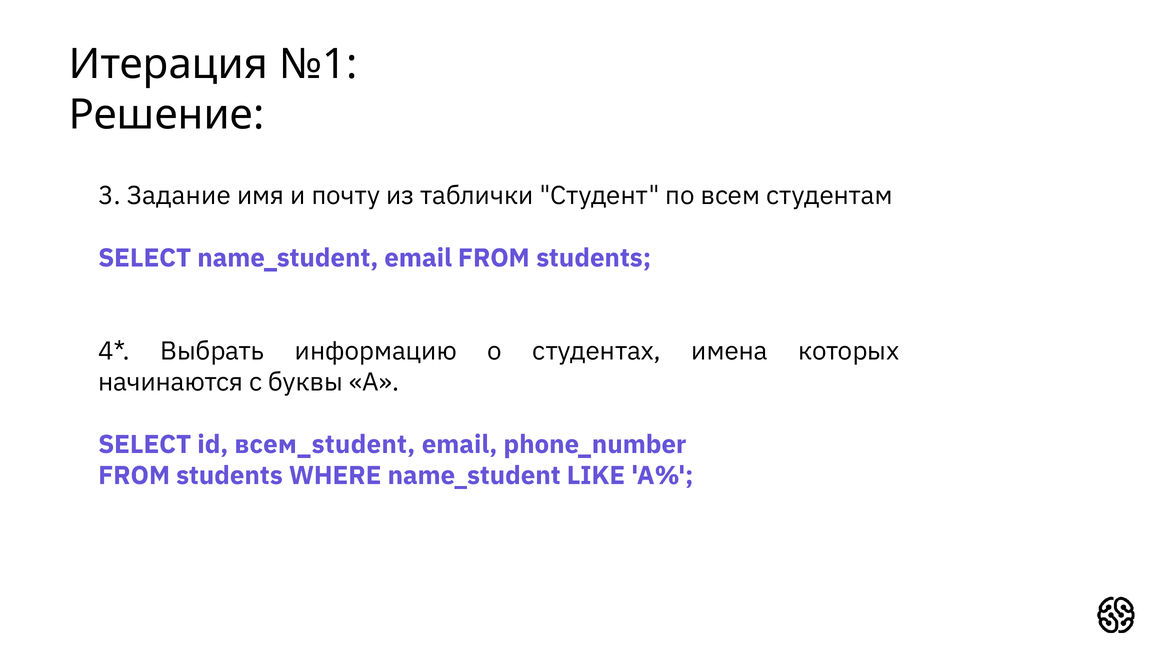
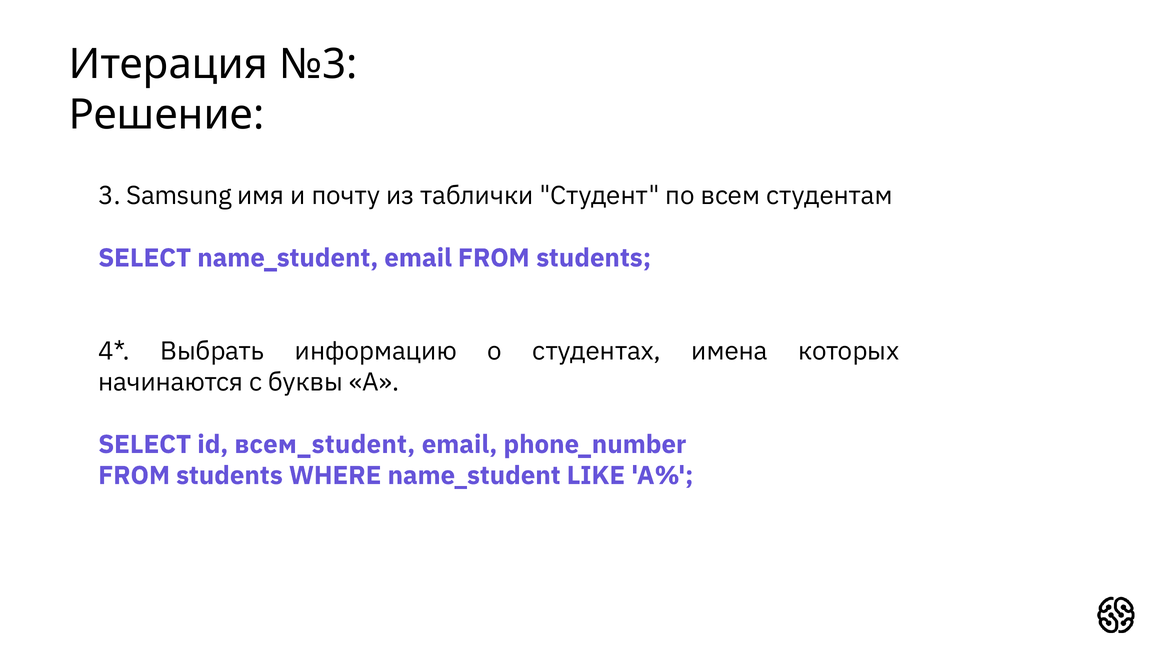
№1: №1 -> №3
Задание: Задание -> Samsung
